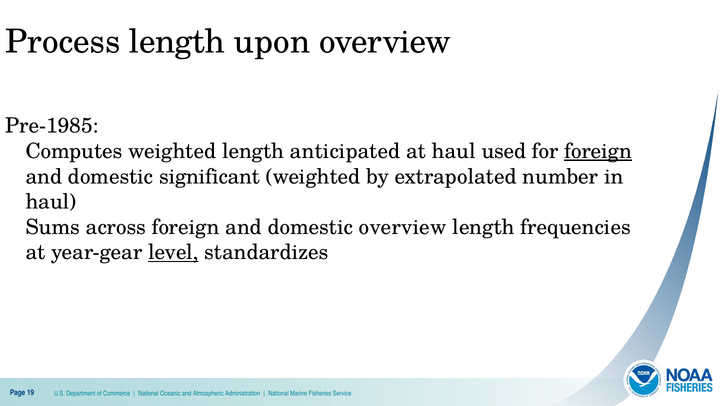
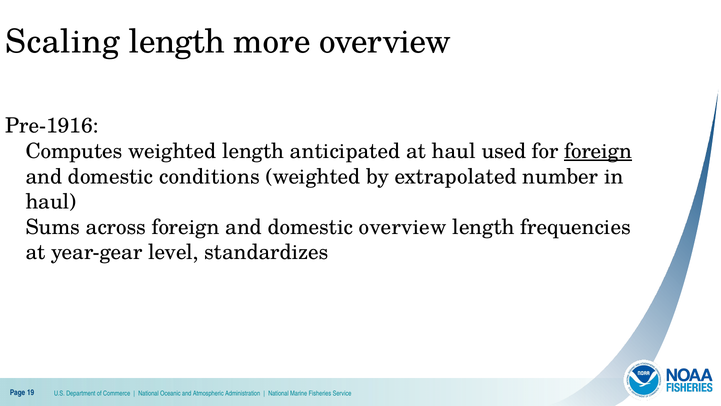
Process: Process -> Scaling
upon: upon -> more
Pre-1985: Pre-1985 -> Pre-1916
significant: significant -> conditions
level underline: present -> none
